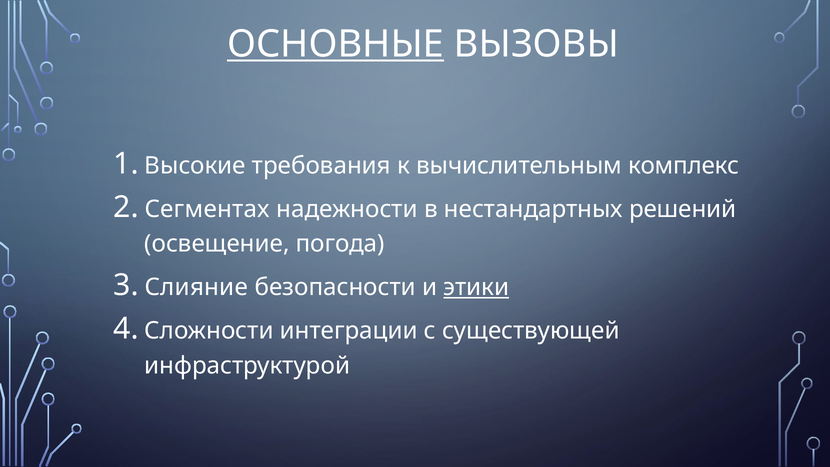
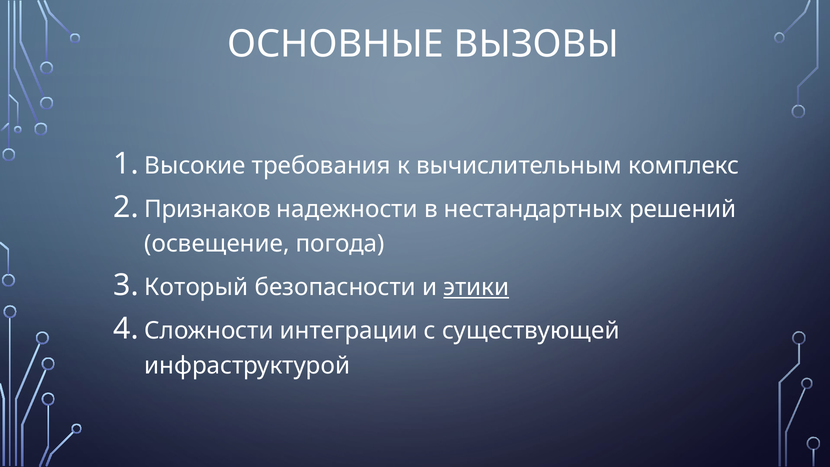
ОСНОВНЫЕ underline: present -> none
Сегментах: Сегментах -> Признаков
Слияние: Слияние -> Который
